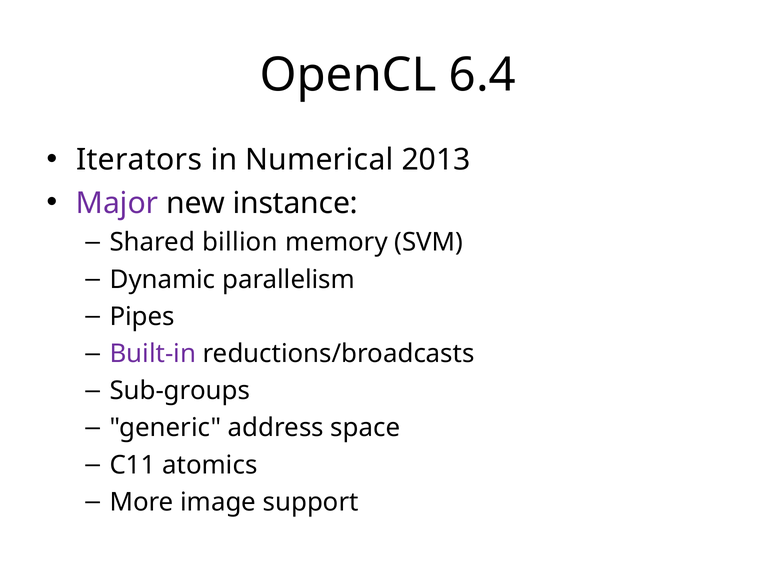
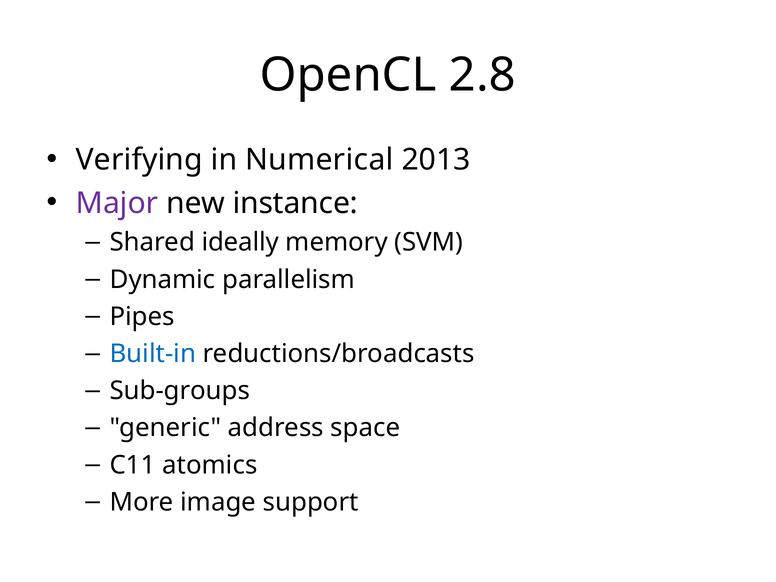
6.4: 6.4 -> 2.8
Iterators: Iterators -> Verifying
billion: billion -> ideally
Built-in colour: purple -> blue
